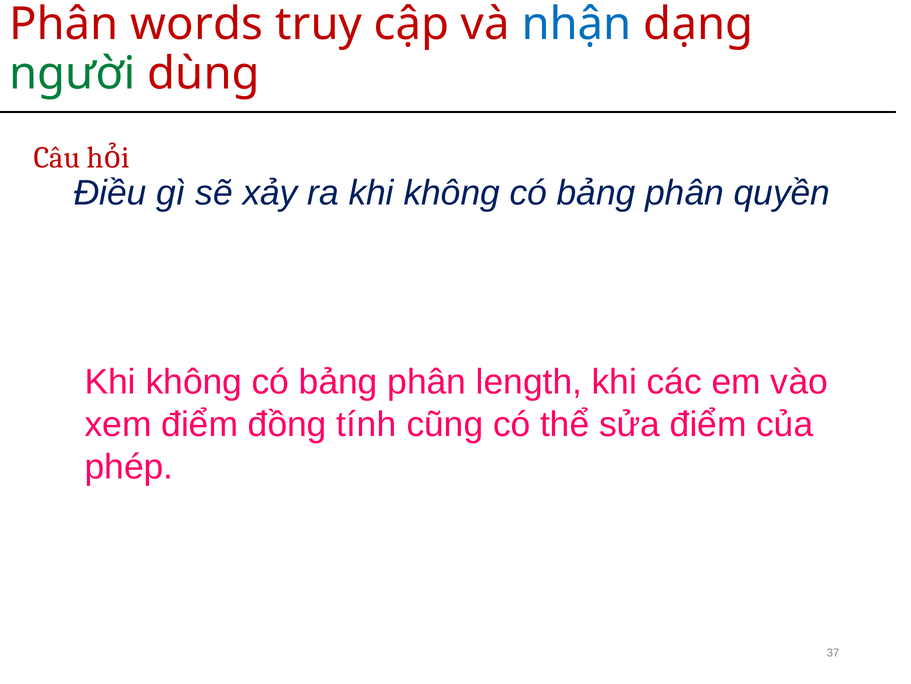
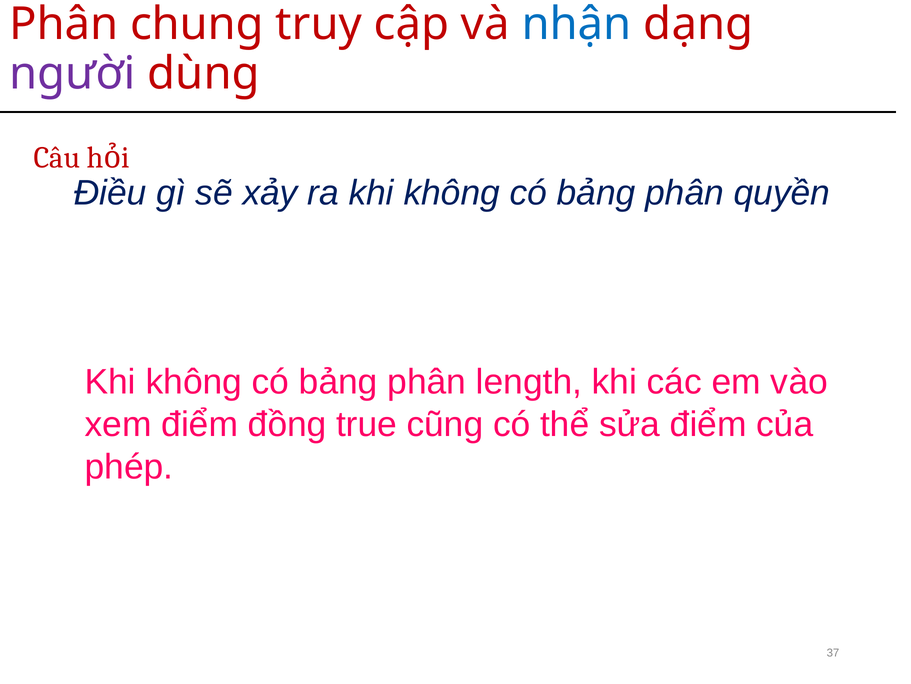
words: words -> chung
người colour: green -> purple
tính: tính -> true
